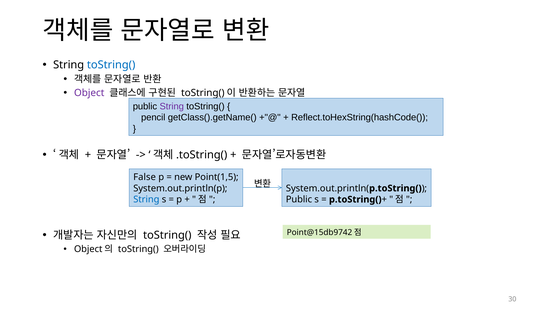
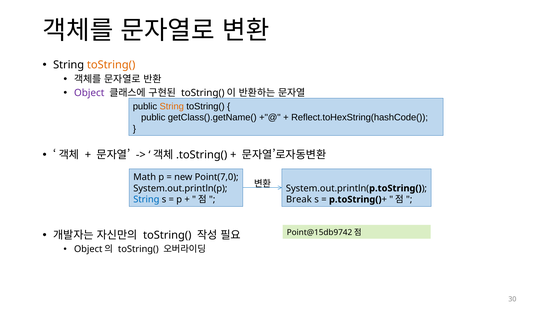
toString( at (111, 65) colour: blue -> orange
String at (172, 107) colour: purple -> orange
pencil at (153, 118): pencil -> public
False: False -> Math
Point(1,5: Point(1,5 -> Point(7,0
Public at (299, 200): Public -> Break
